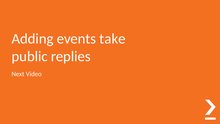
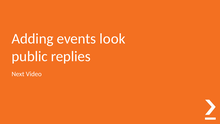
take: take -> look
